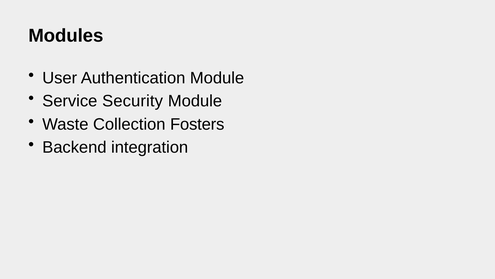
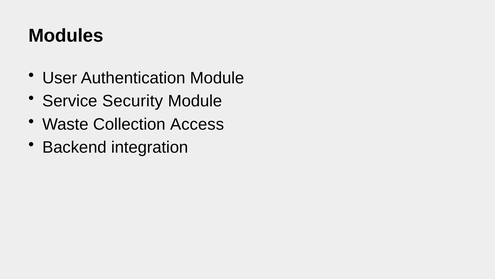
Fosters: Fosters -> Access
